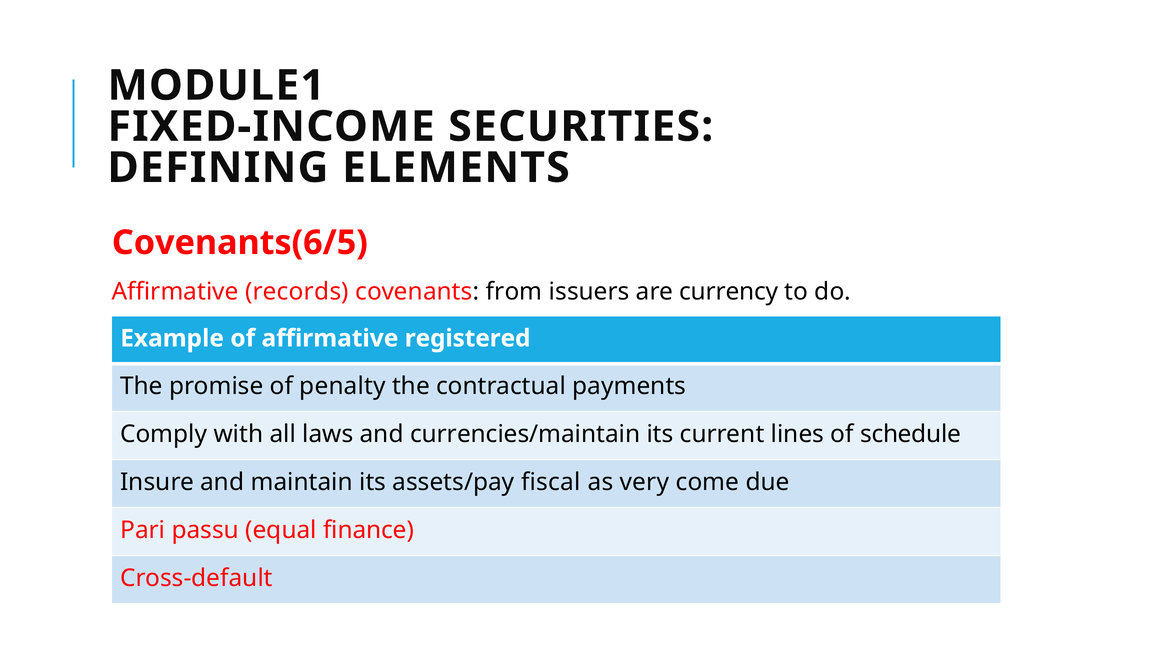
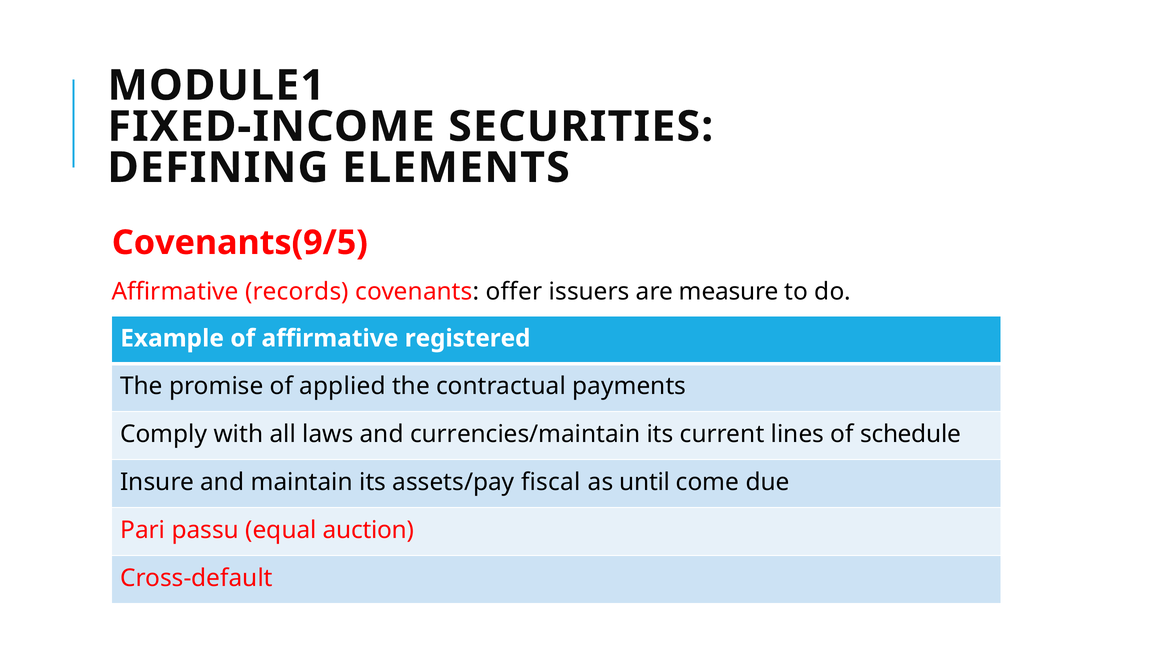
Covenants(6/5: Covenants(6/5 -> Covenants(9/5
from: from -> offer
currency: currency -> measure
penalty: penalty -> applied
very: very -> until
finance: finance -> auction
